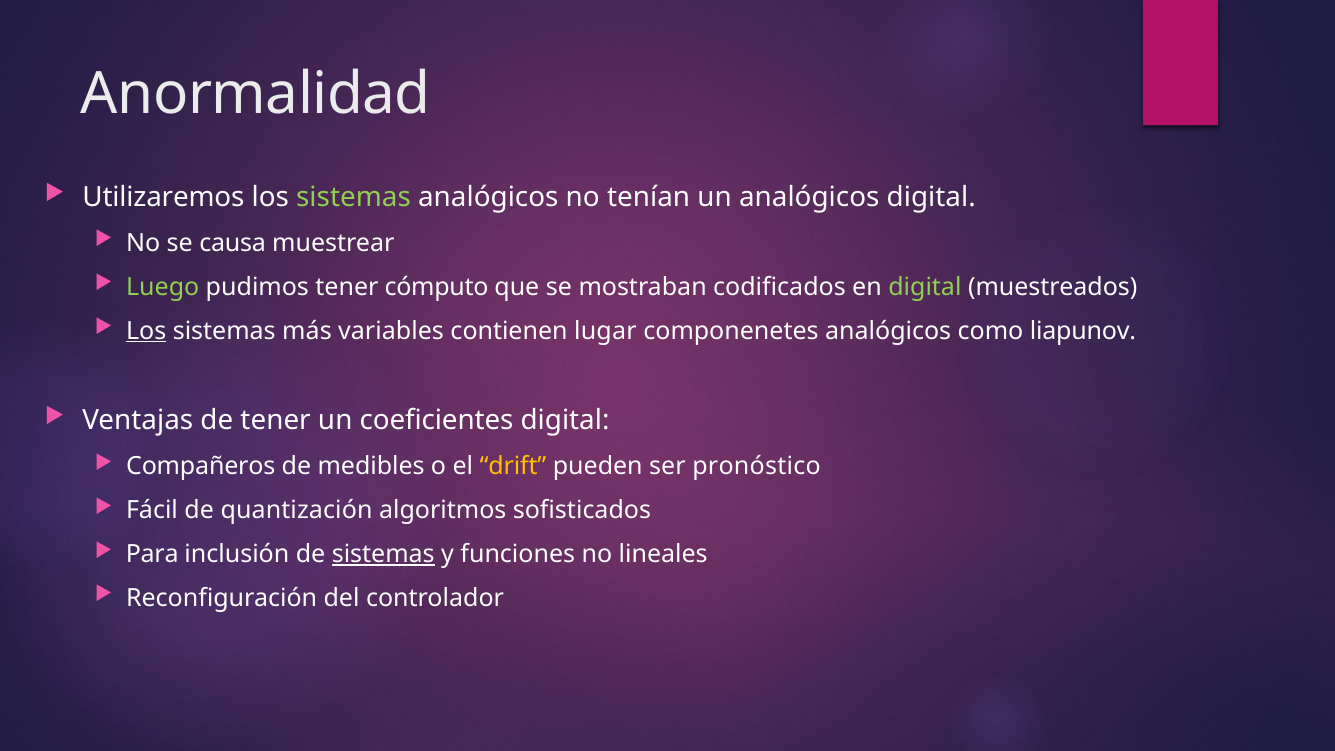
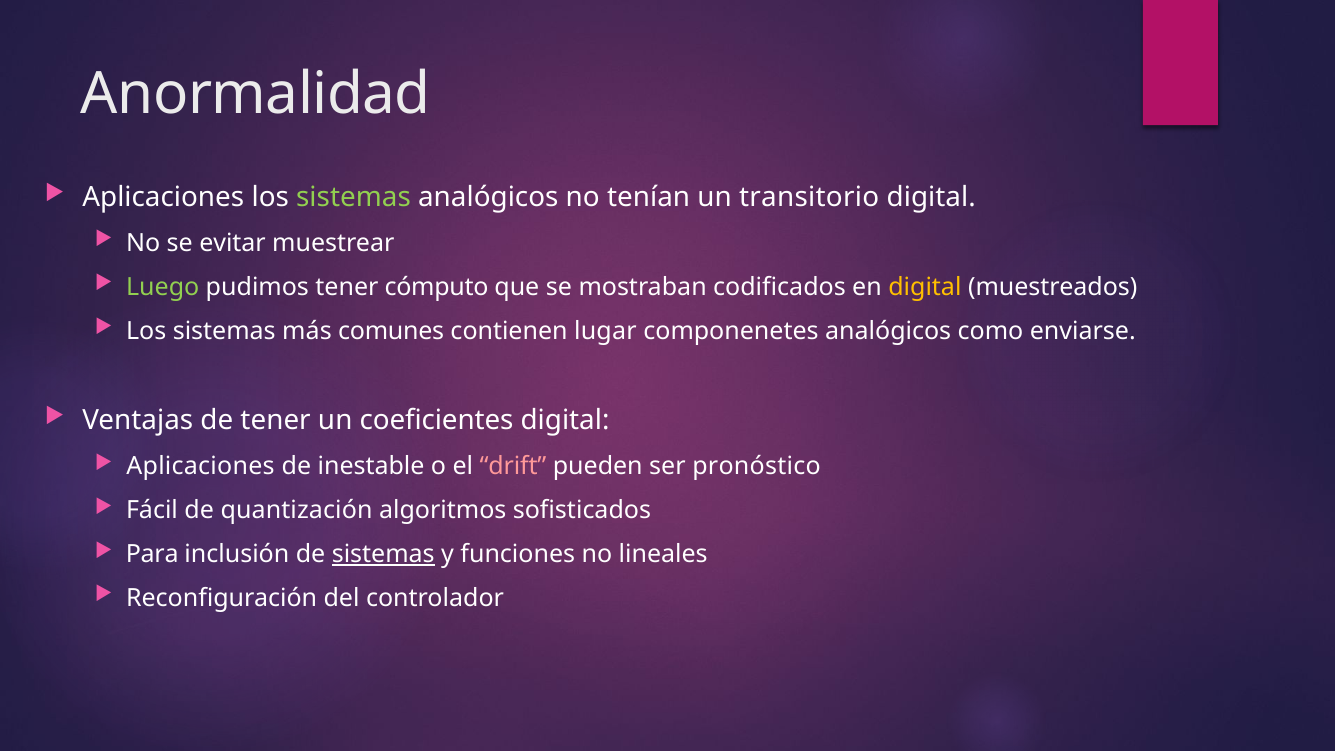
Utilizaremos at (163, 198): Utilizaremos -> Aplicaciones
un analógicos: analógicos -> transitorio
causa: causa -> evitar
digital at (925, 287) colour: light green -> yellow
Los at (146, 331) underline: present -> none
variables: variables -> comunes
liapunov: liapunov -> enviarse
Compañeros at (201, 466): Compañeros -> Aplicaciones
medibles: medibles -> inestable
drift colour: yellow -> pink
